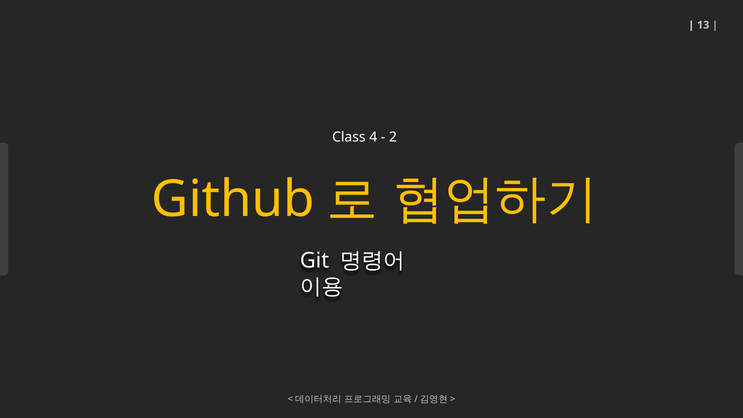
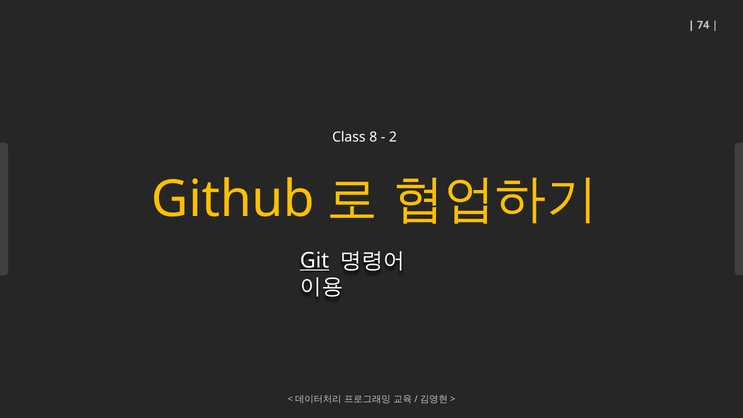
13: 13 -> 74
4: 4 -> 8
Git underline: none -> present
